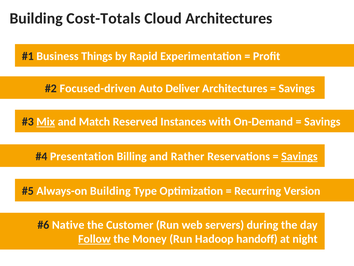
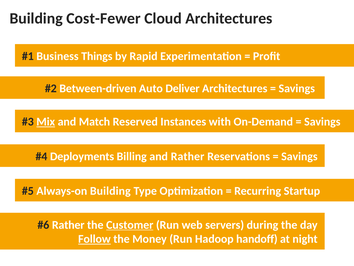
Cost-Totals: Cost-Totals -> Cost-Fewer
Focused-driven: Focused-driven -> Between-driven
Presentation: Presentation -> Deployments
Savings at (299, 156) underline: present -> none
Version: Version -> Startup
Native at (68, 224): Native -> Rather
Customer underline: none -> present
